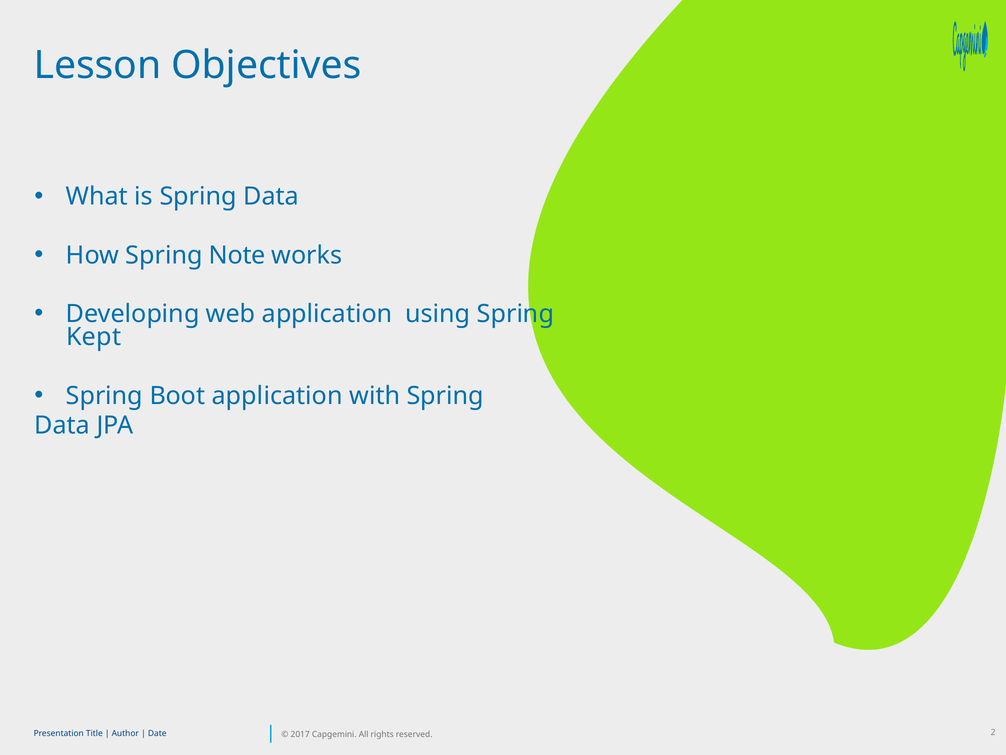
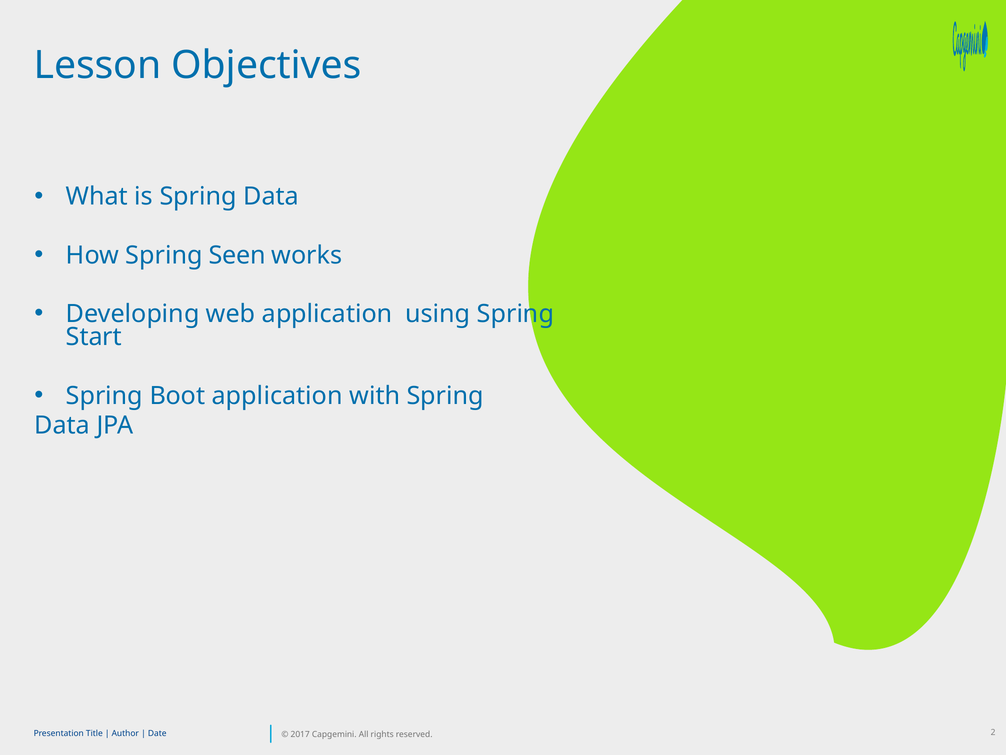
Note: Note -> Seen
Kept: Kept -> Start
